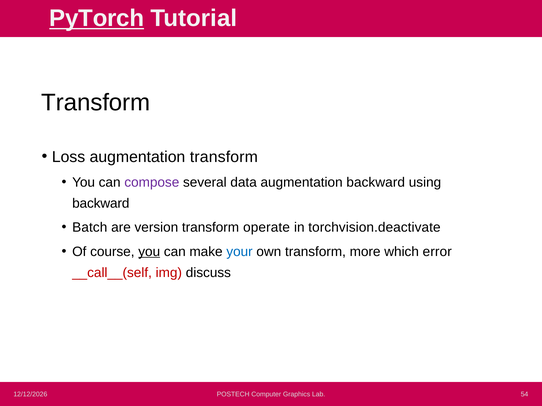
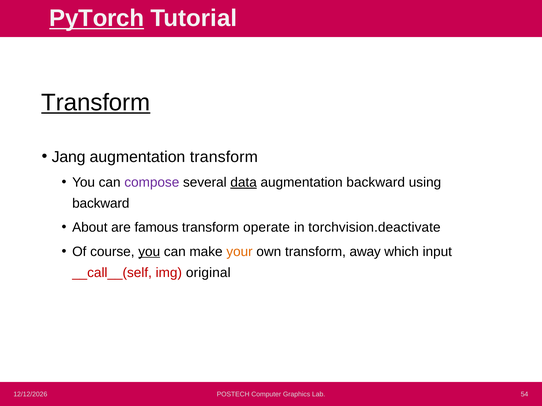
Transform at (96, 103) underline: none -> present
Loss: Loss -> Jang
data underline: none -> present
Batch: Batch -> About
version: version -> famous
your colour: blue -> orange
more: more -> away
error: error -> input
discuss: discuss -> original
